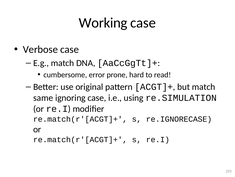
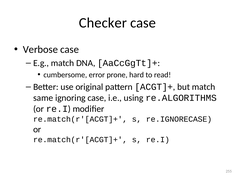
Working: Working -> Checker
re.SIMULATION: re.SIMULATION -> re.ALGORITHMS
